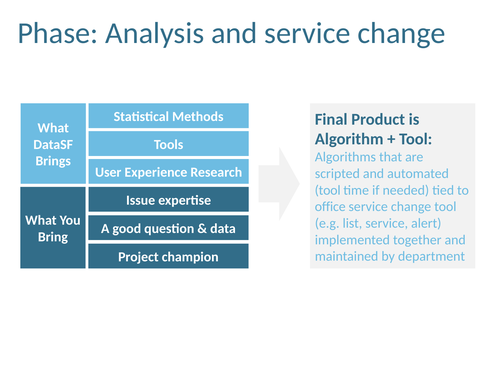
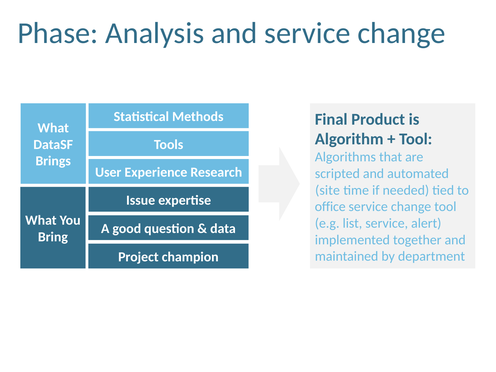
tool at (328, 190): tool -> site
